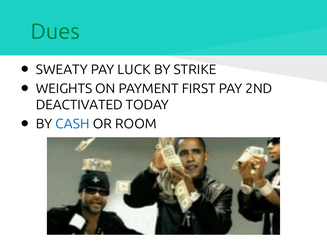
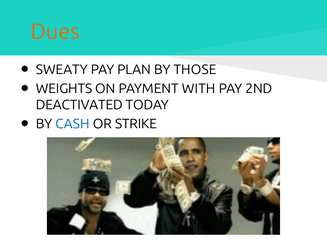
Dues colour: green -> orange
LUCK: LUCK -> PLAN
STRIKE: STRIKE -> THOSE
FIRST: FIRST -> WITH
ROOM: ROOM -> STRIKE
